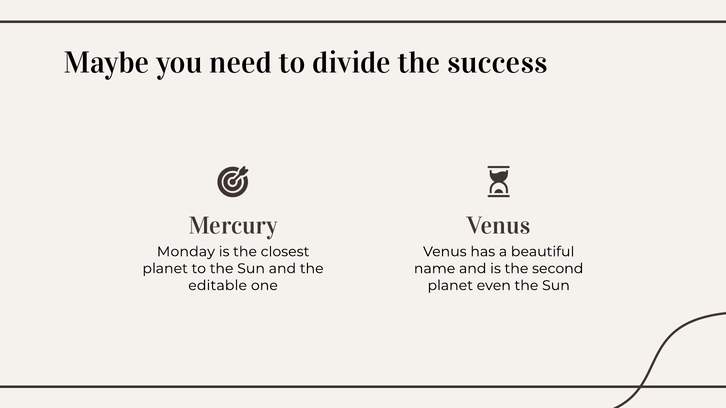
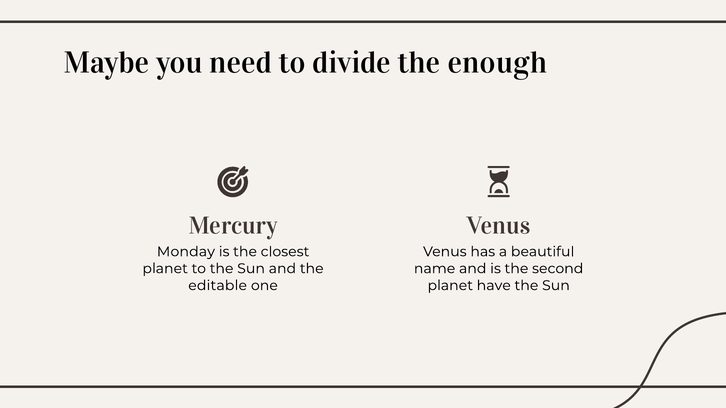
success: success -> enough
even: even -> have
